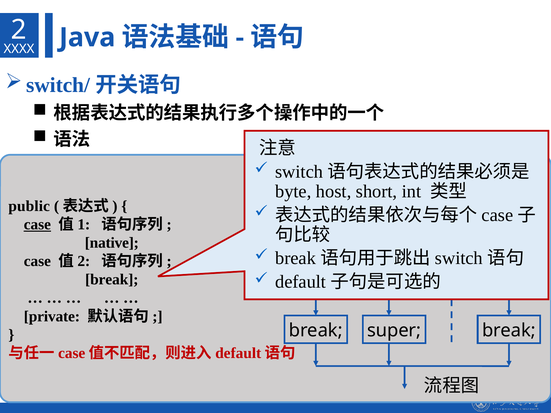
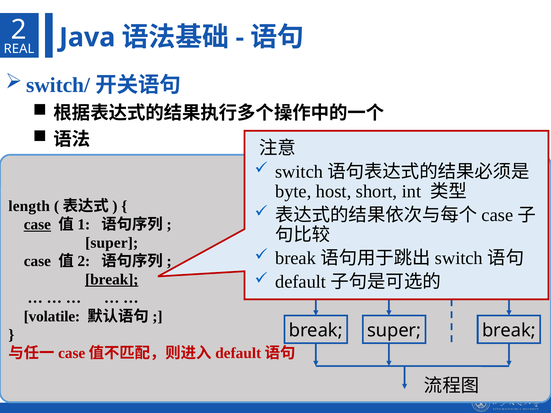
XXXX: XXXX -> REAL
public: public -> length
native at (112, 243): native -> super
break at (112, 280) underline: none -> present
private: private -> volatile
